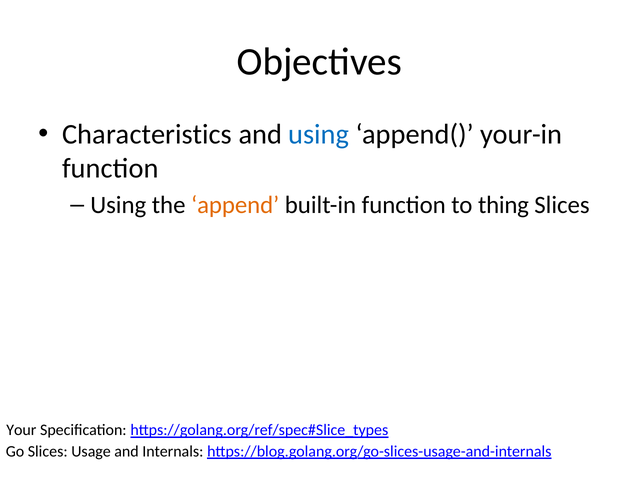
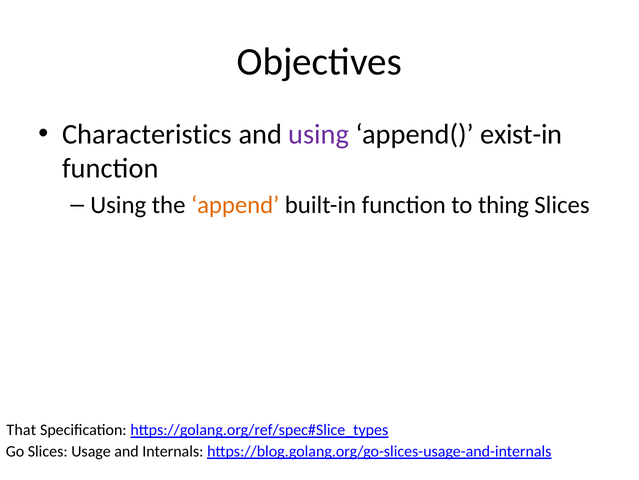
using at (319, 134) colour: blue -> purple
your-in: your-in -> exist-in
Your: Your -> That
